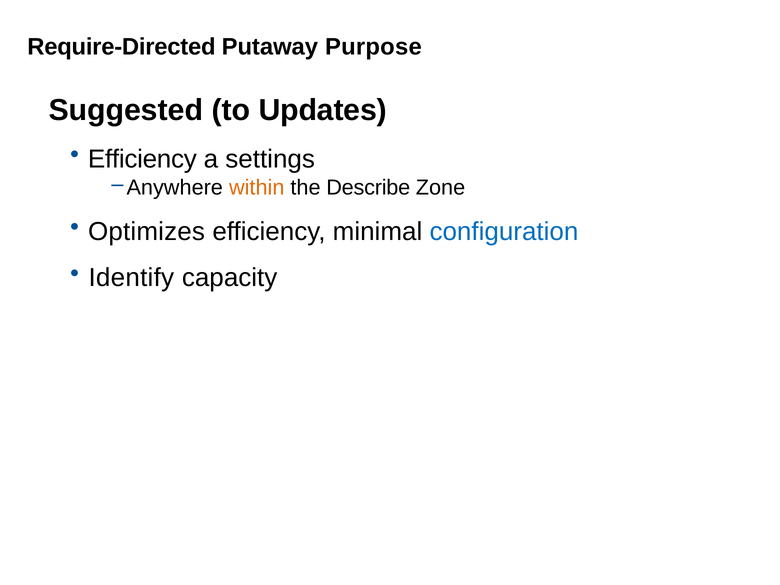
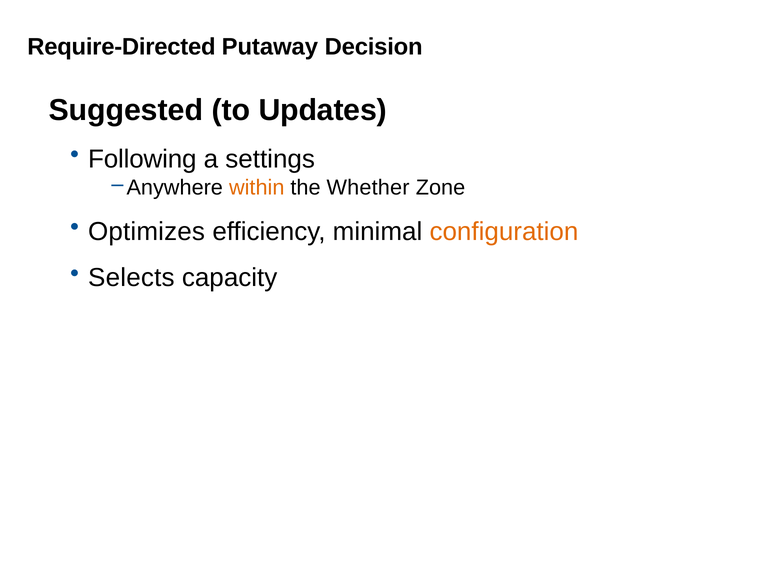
Purpose: Purpose -> Decision
Efficiency at (142, 159): Efficiency -> Following
Describe: Describe -> Whether
configuration colour: blue -> orange
Identify: Identify -> Selects
